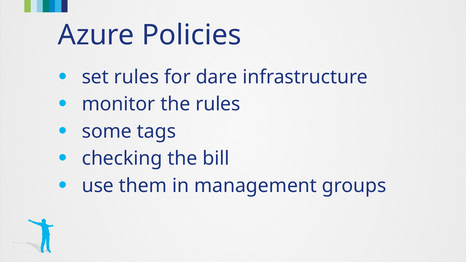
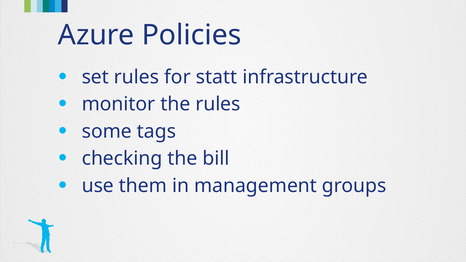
dare: dare -> statt
